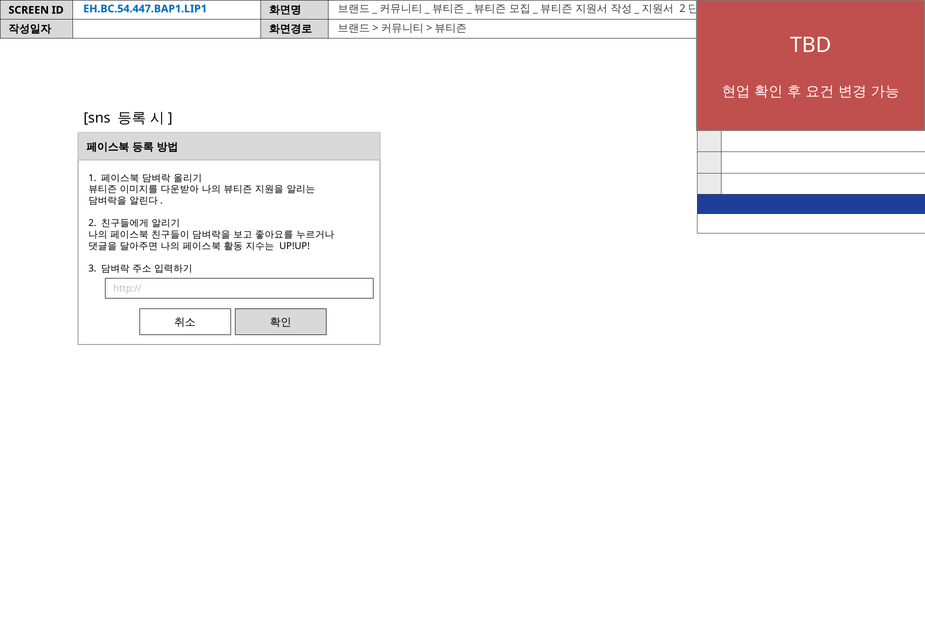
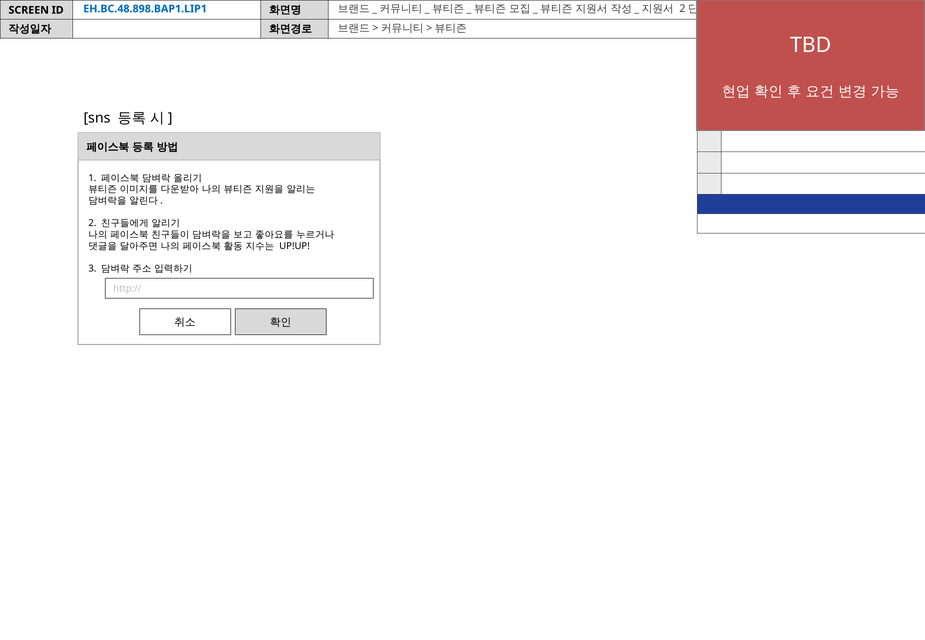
EH.BC.54.447.BAP1.LIP1: EH.BC.54.447.BAP1.LIP1 -> EH.BC.48.898.BAP1.LIP1
